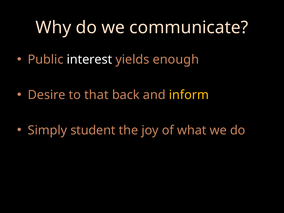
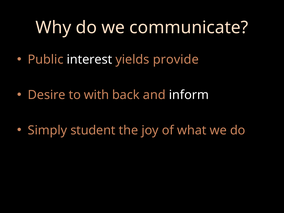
enough: enough -> provide
that: that -> with
inform colour: yellow -> white
